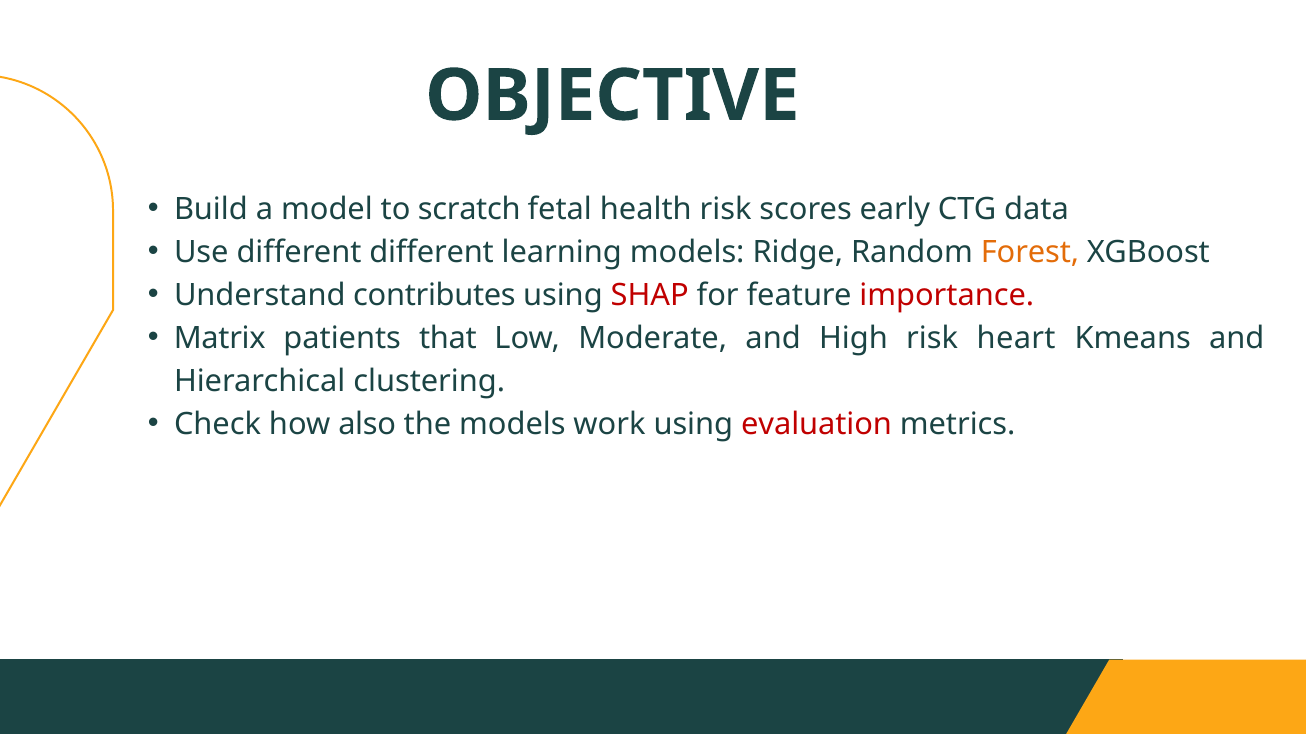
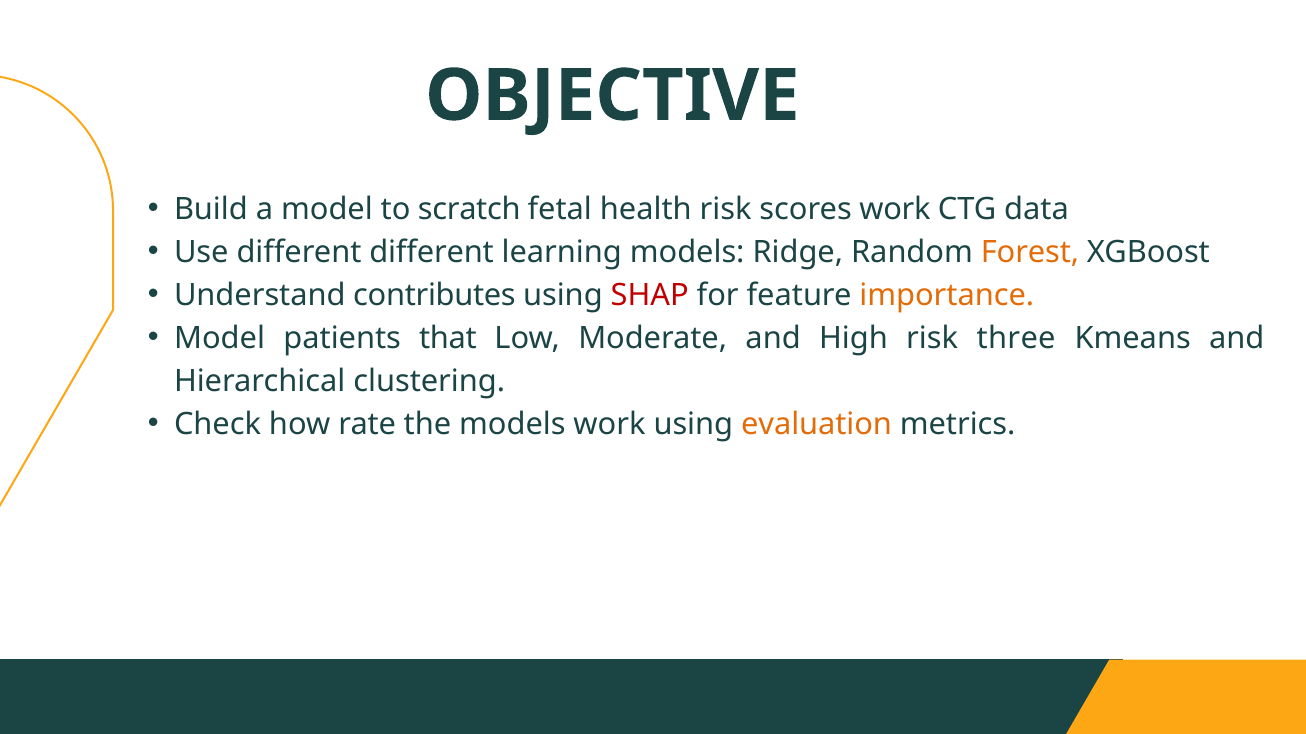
scores early: early -> work
importance colour: red -> orange
Matrix at (220, 339): Matrix -> Model
heart: heart -> three
also: also -> rate
evaluation colour: red -> orange
